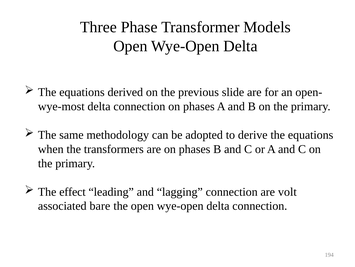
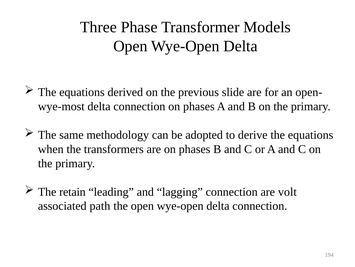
effect: effect -> retain
bare: bare -> path
